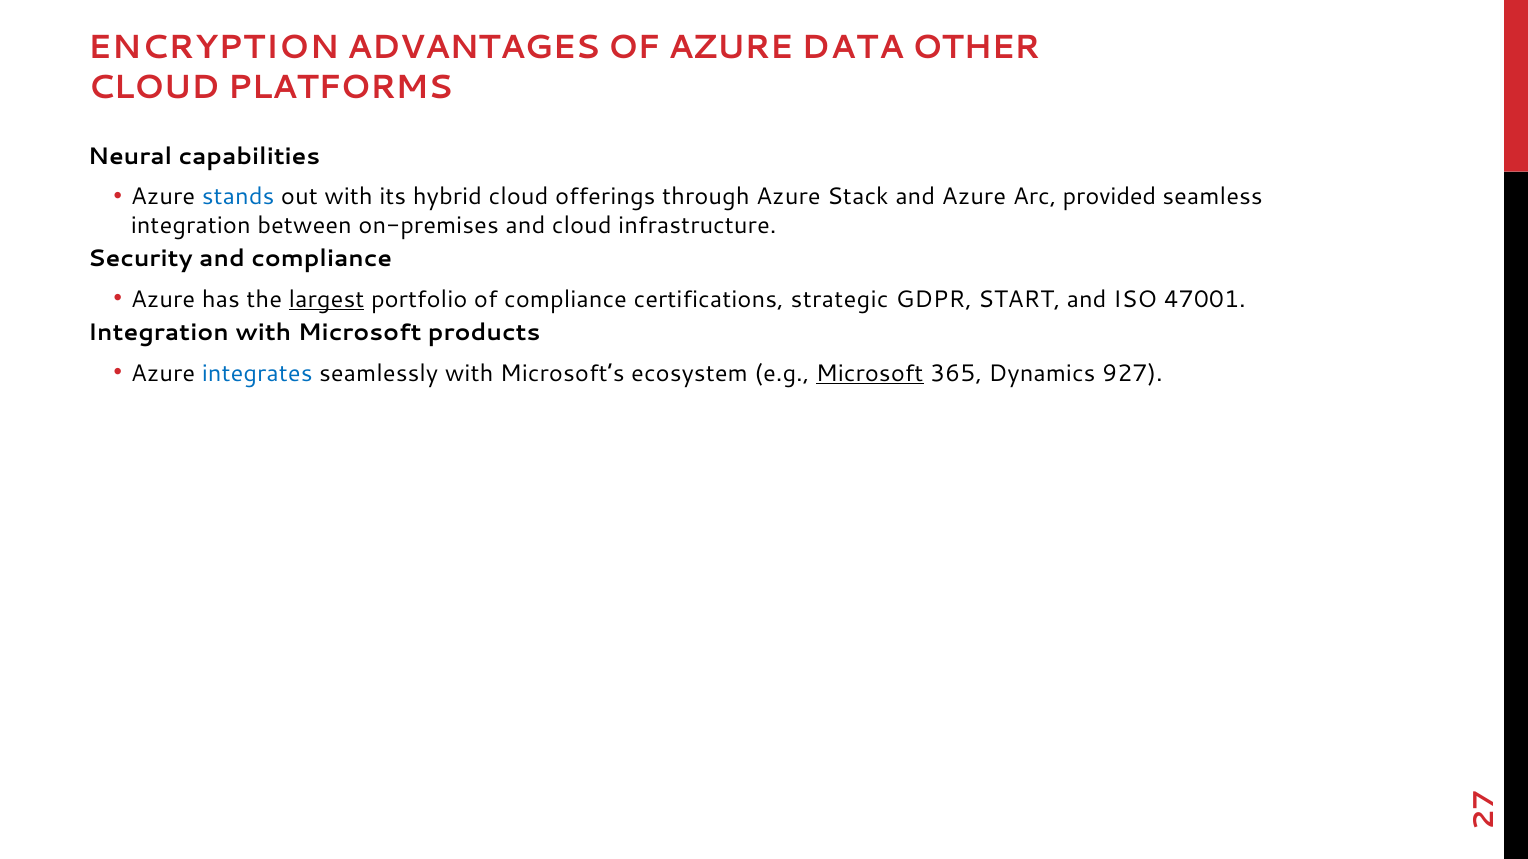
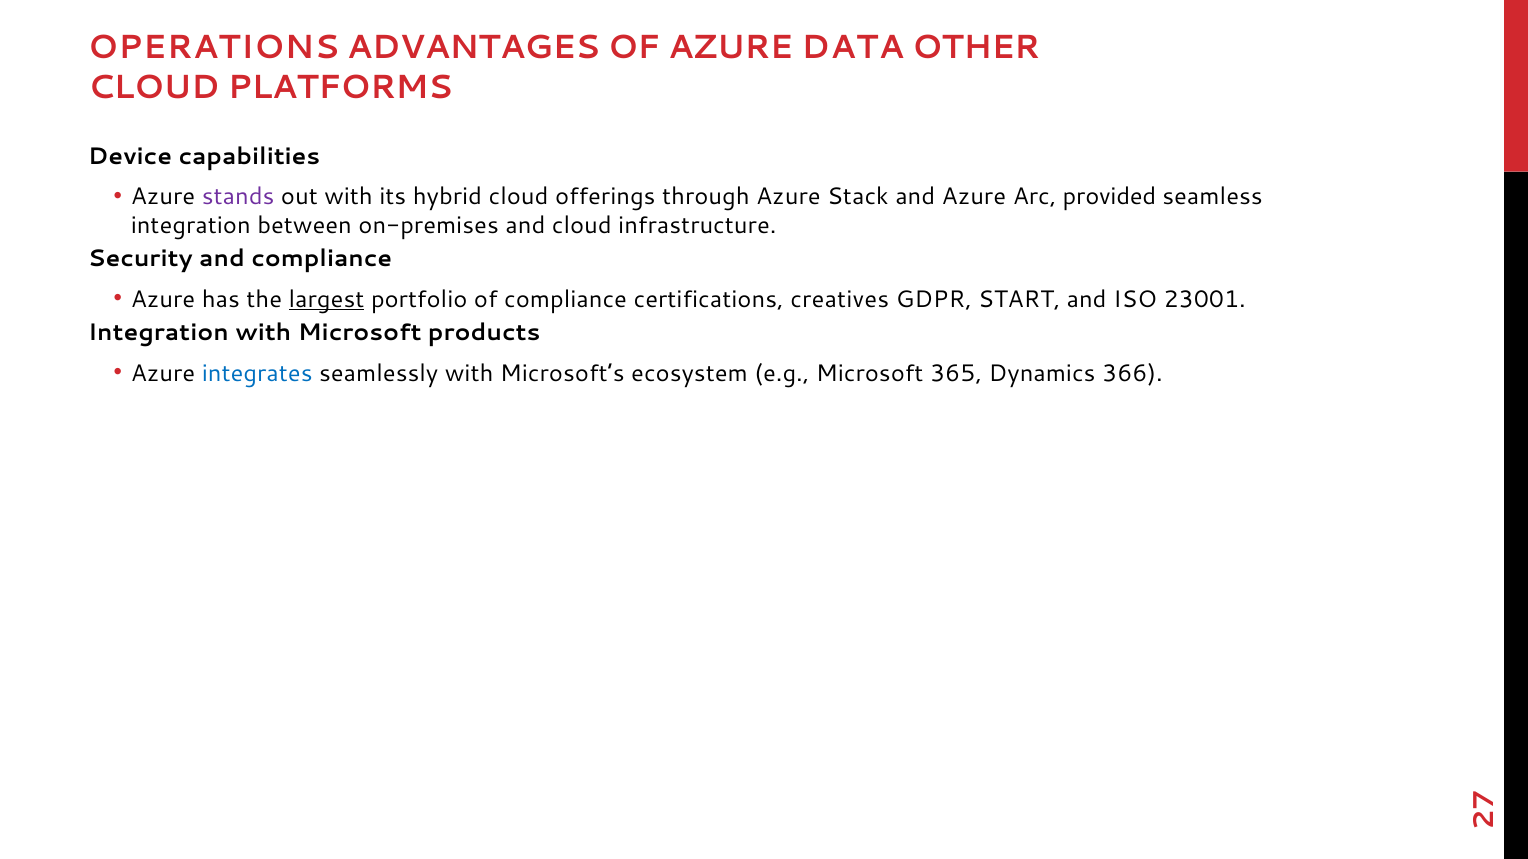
ENCRYPTION: ENCRYPTION -> OPERATIONS
Neural: Neural -> Device
stands colour: blue -> purple
strategic: strategic -> creatives
47001: 47001 -> 23001
Microsoft at (870, 374) underline: present -> none
927: 927 -> 366
